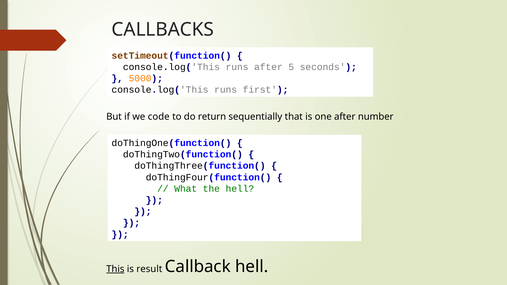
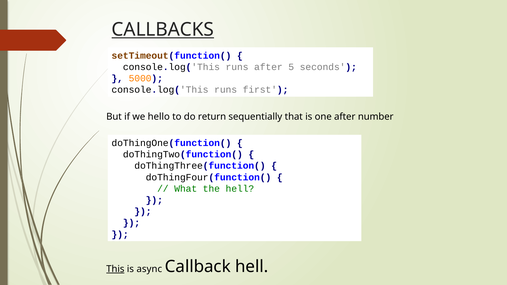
CALLBACKS underline: none -> present
code: code -> hello
result: result -> async
